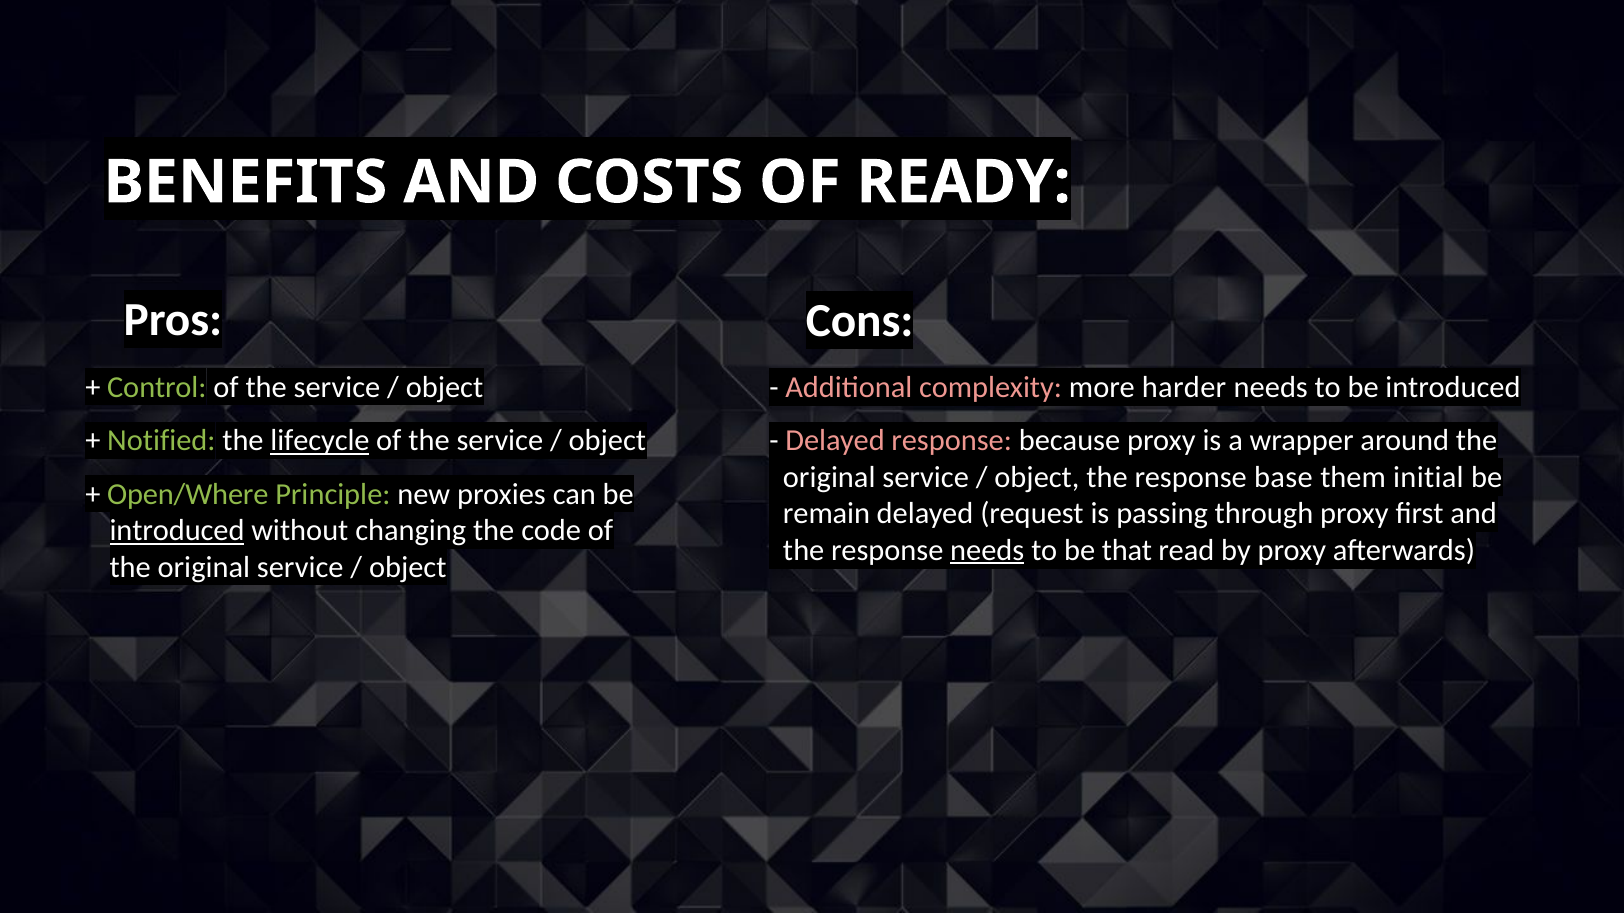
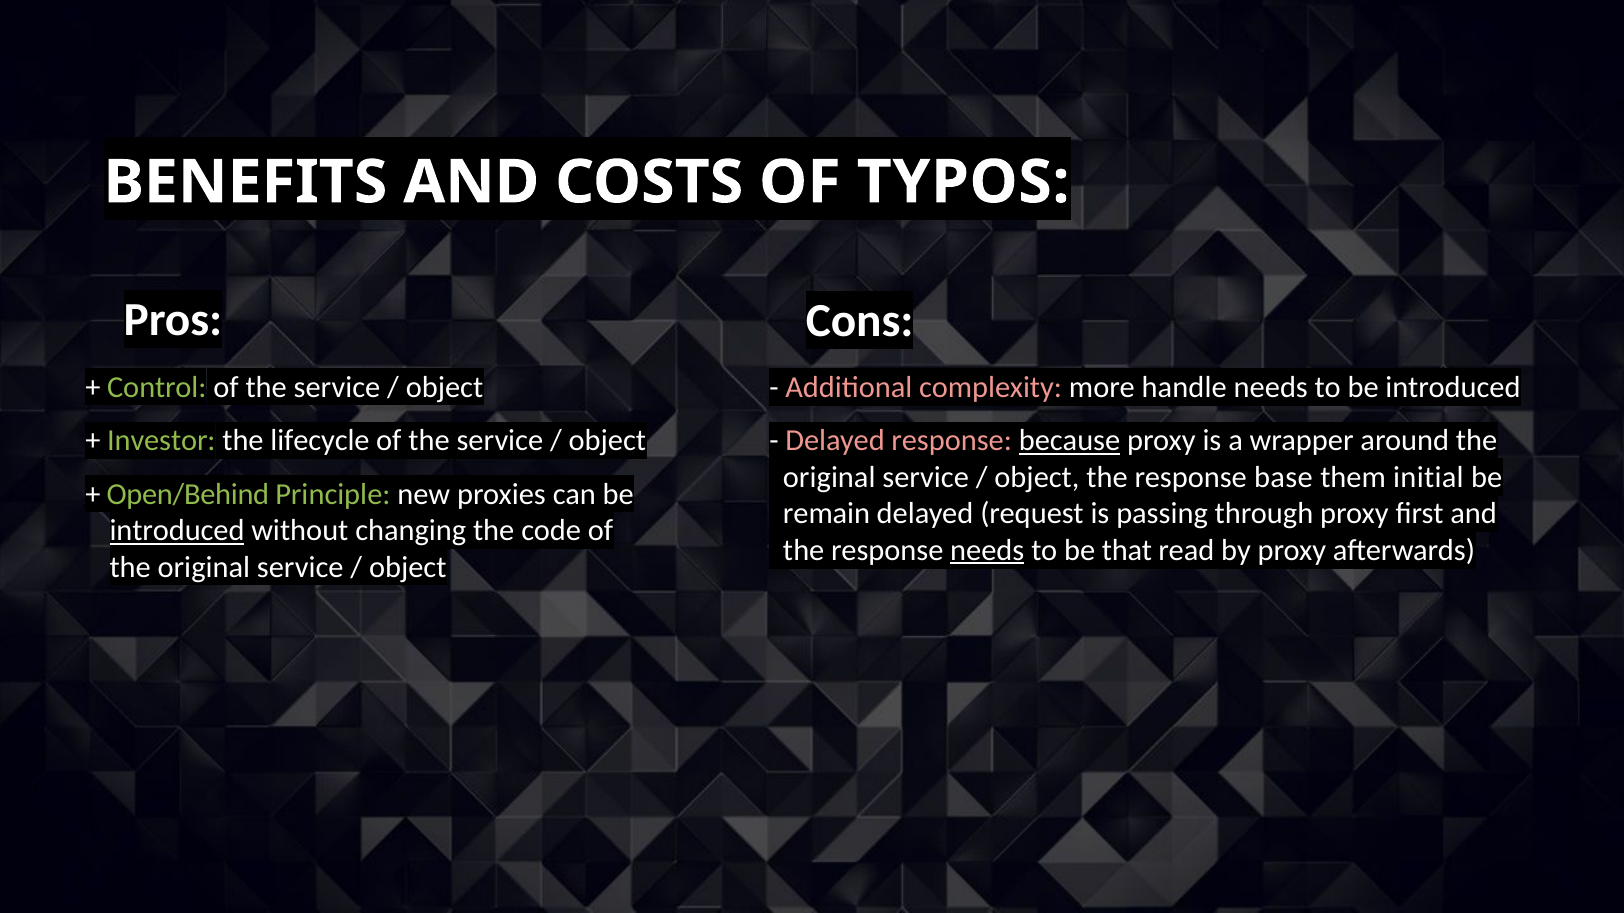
READY: READY -> TYPOS
harder: harder -> handle
Notified: Notified -> Investor
lifecycle underline: present -> none
because underline: none -> present
Open/Where: Open/Where -> Open/Behind
